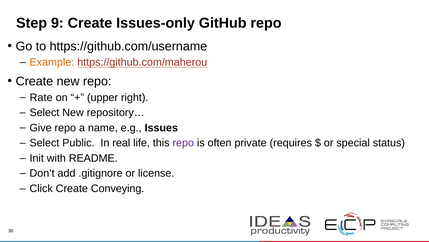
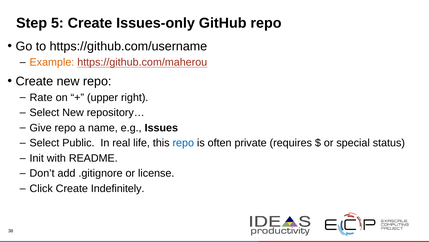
9: 9 -> 5
repo at (183, 143) colour: purple -> blue
Conveying: Conveying -> Indefinitely
